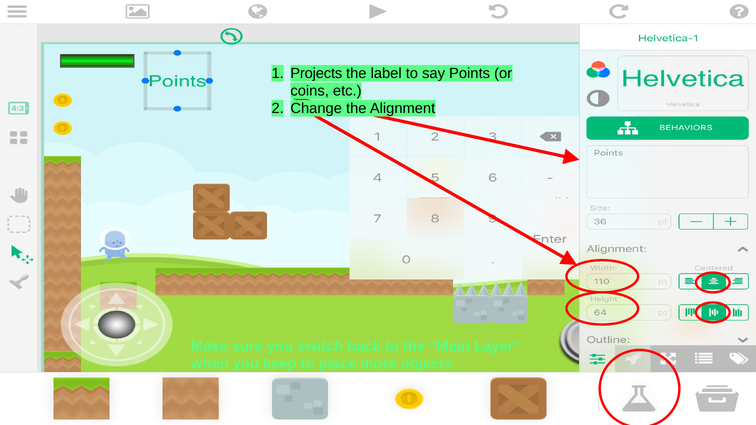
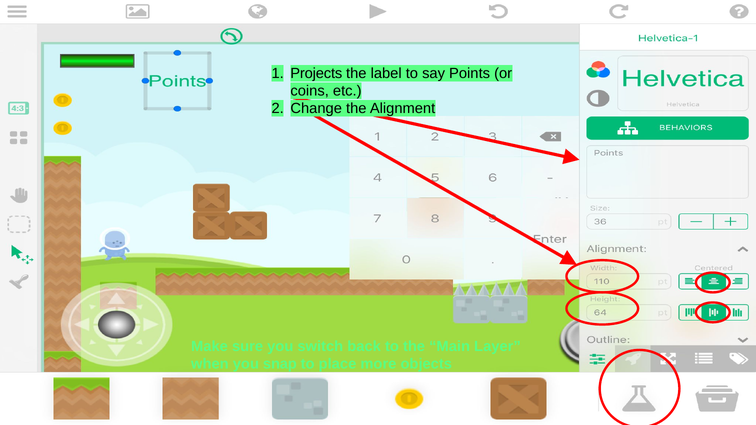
keep: keep -> snap
